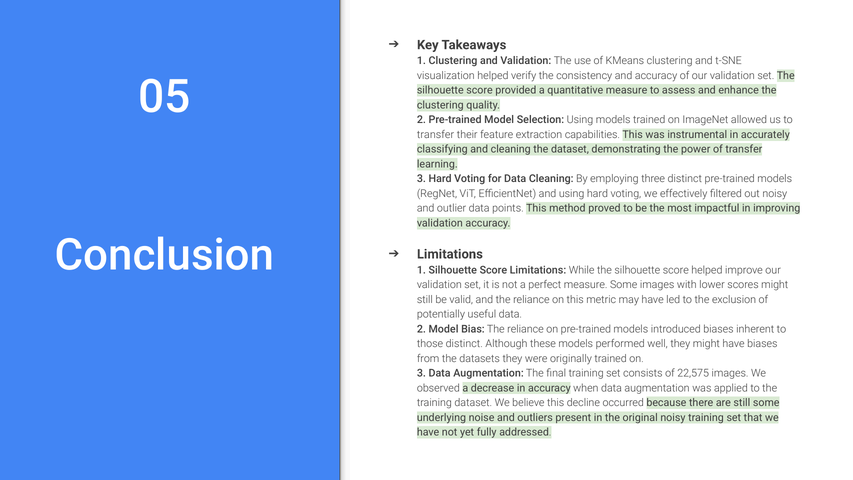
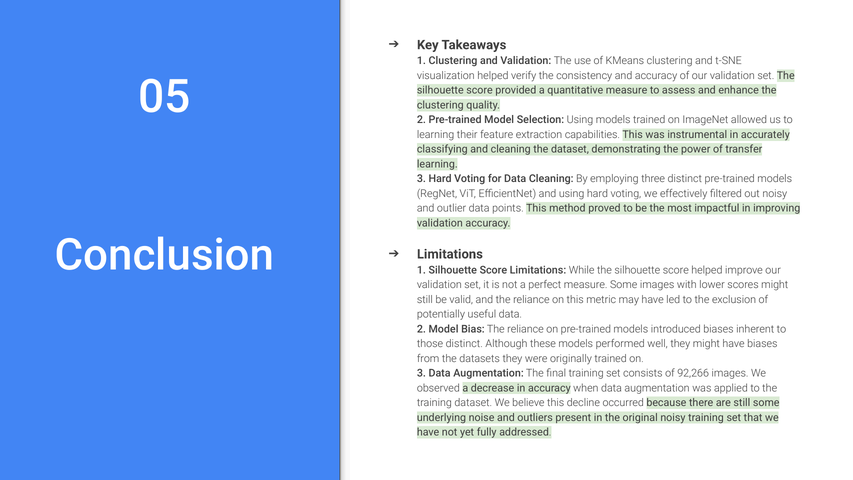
transfer at (436, 135): transfer -> learning
22,575: 22,575 -> 92,266
